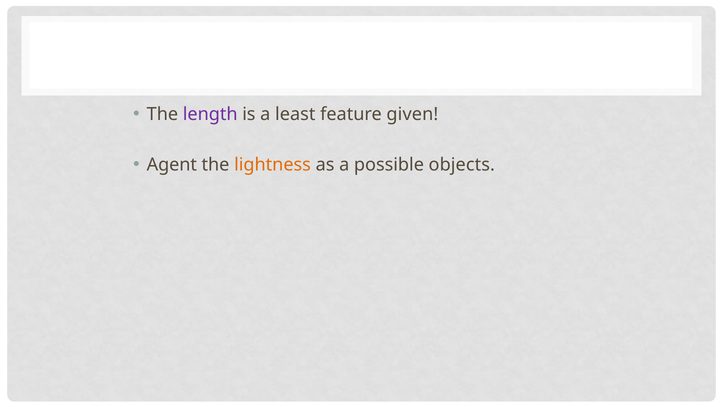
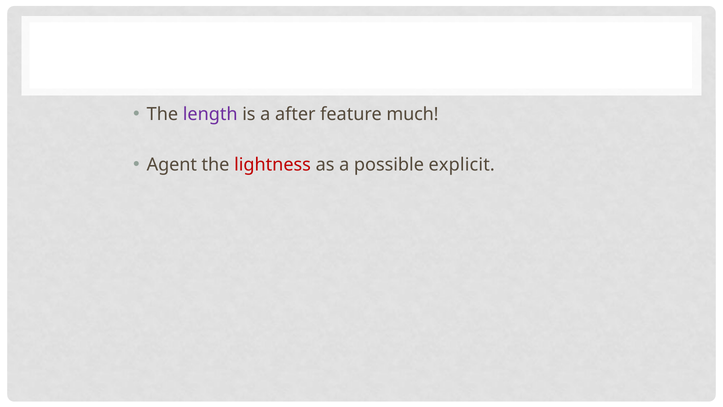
least: least -> after
given: given -> much
lightness colour: orange -> red
objects: objects -> explicit
